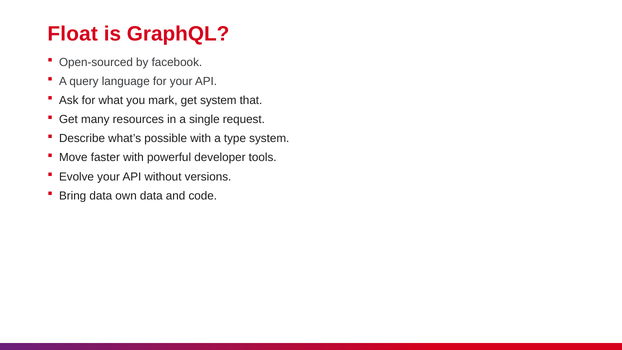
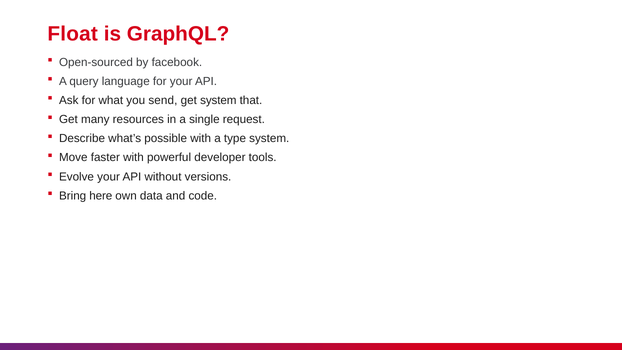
mark: mark -> send
Bring data: data -> here
